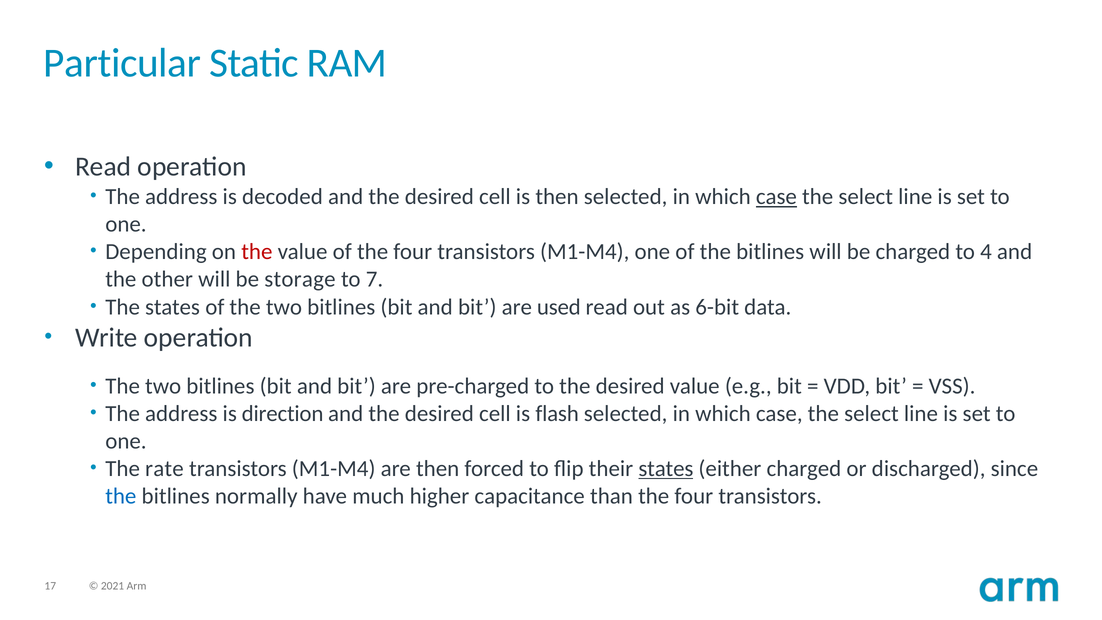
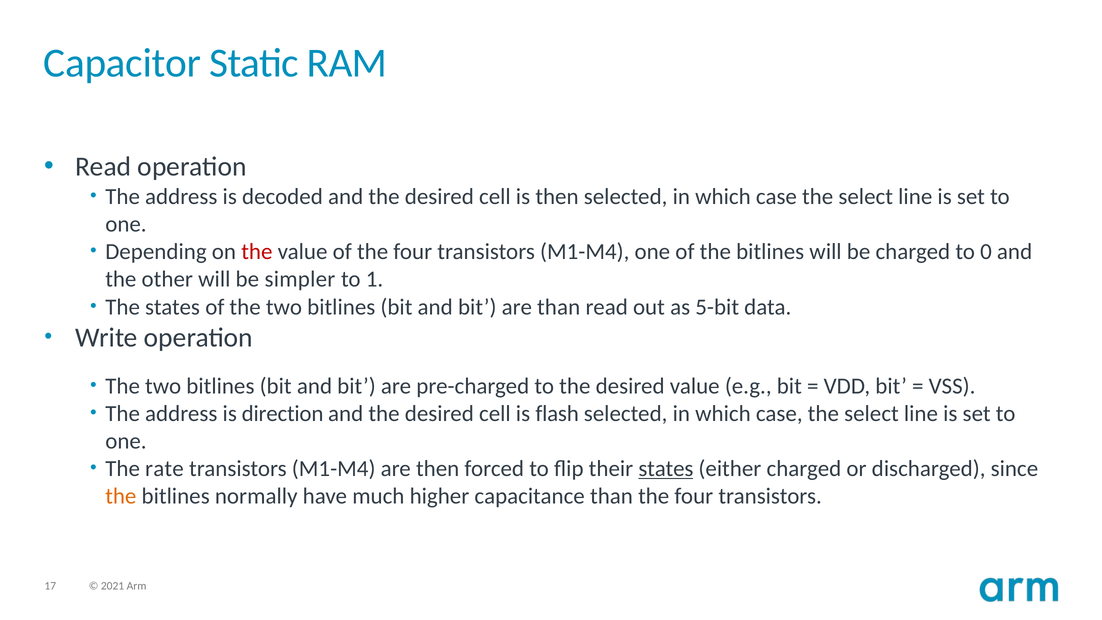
Particular: Particular -> Capacitor
case at (776, 197) underline: present -> none
4: 4 -> 0
storage: storage -> simpler
7: 7 -> 1
are used: used -> than
6-bit: 6-bit -> 5-bit
the at (121, 496) colour: blue -> orange
